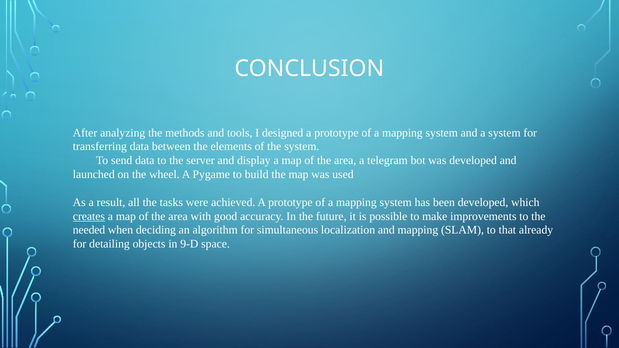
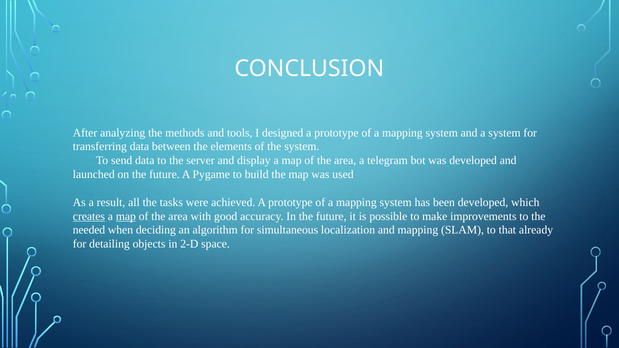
on the wheel: wheel -> future
map at (126, 216) underline: none -> present
9-D: 9-D -> 2-D
